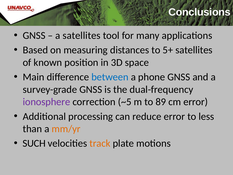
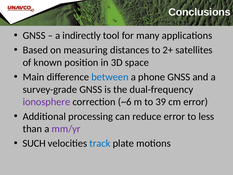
a satellites: satellites -> indirectly
5+: 5+ -> 2+
~5: ~5 -> ~6
89: 89 -> 39
mm/yr colour: orange -> purple
track colour: orange -> blue
